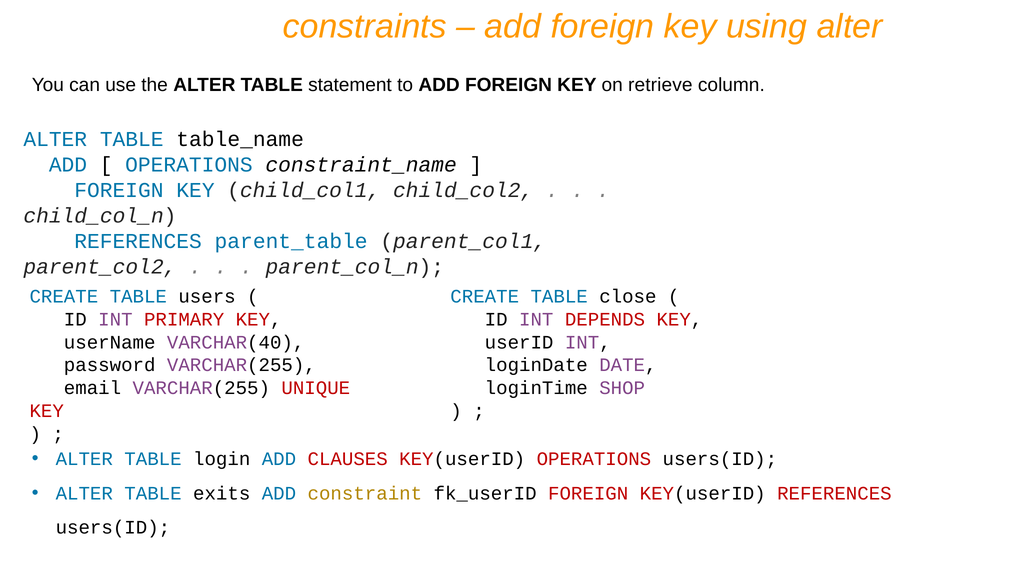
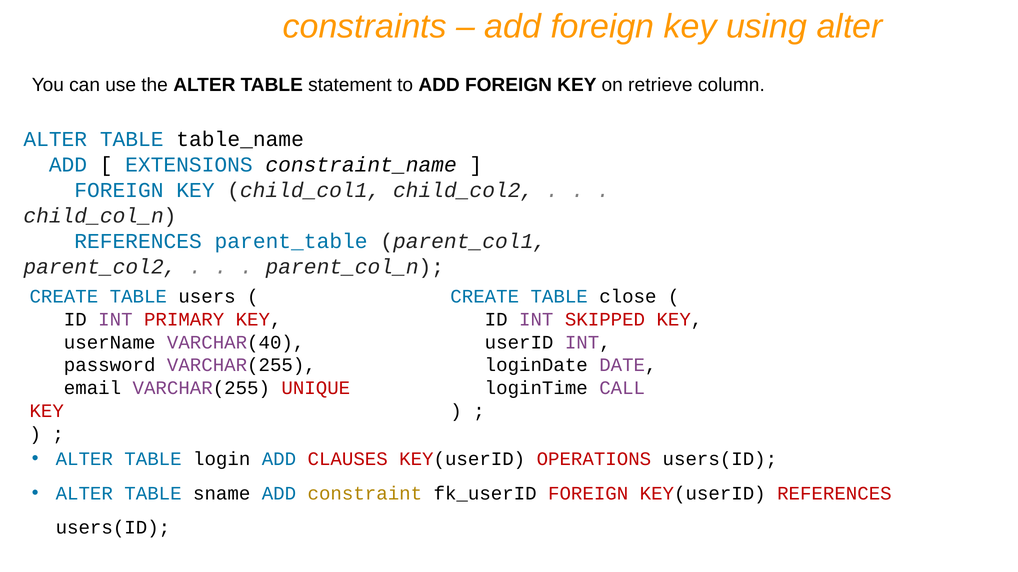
OPERATIONS at (189, 165): OPERATIONS -> EXTENSIONS
DEPENDS: DEPENDS -> SKIPPED
SHOP: SHOP -> CALL
exits: exits -> sname
